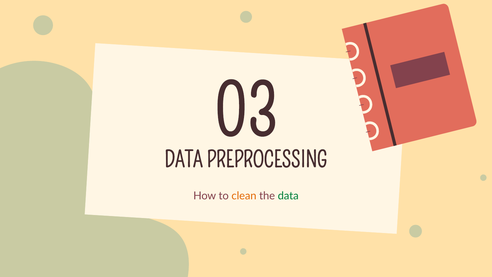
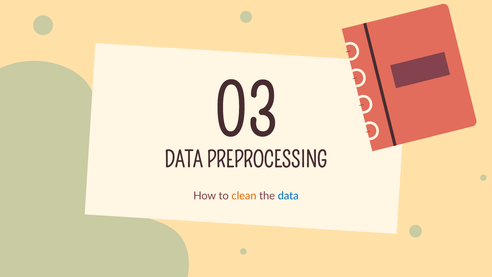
data at (288, 196) colour: green -> blue
